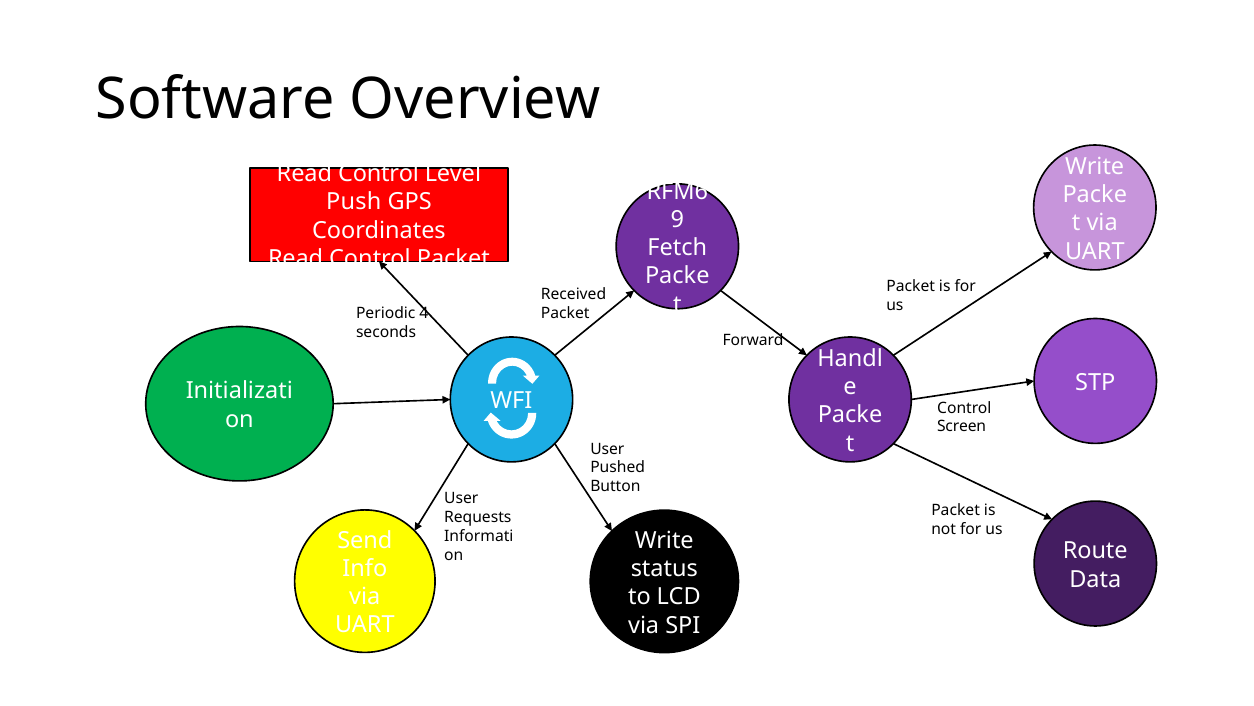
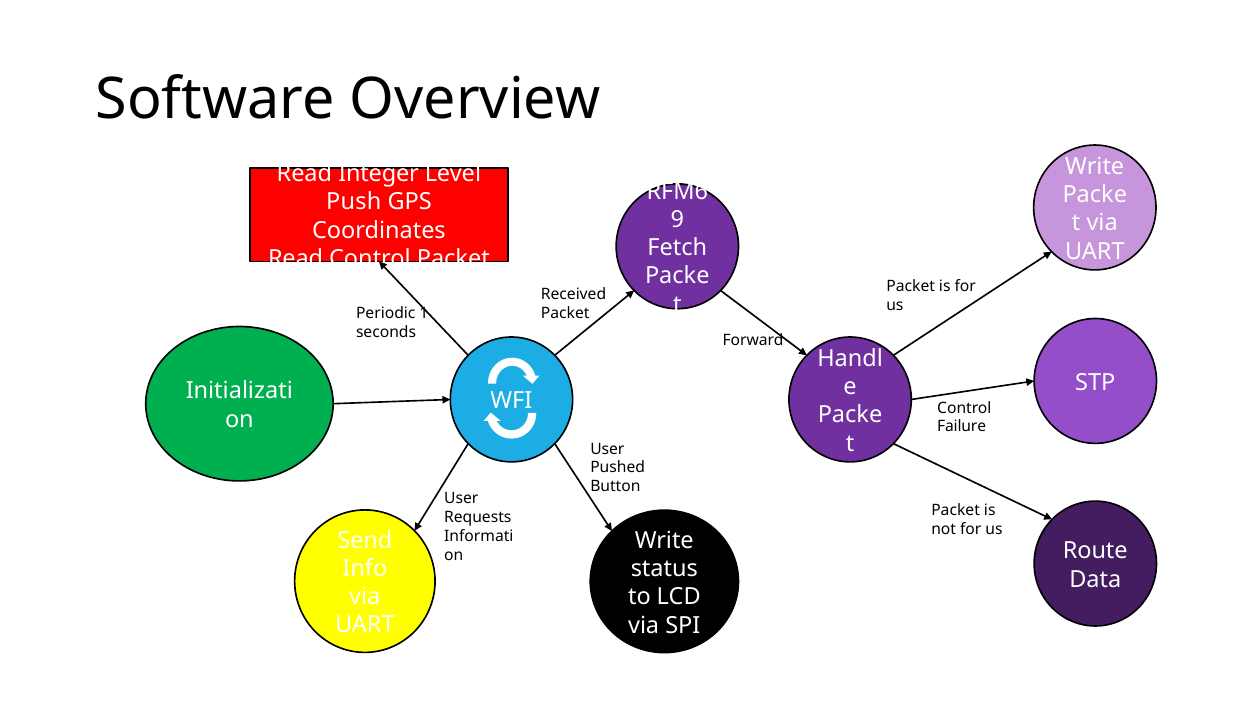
Control at (379, 174): Control -> Integer
4: 4 -> 1
Screen: Screen -> Failure
